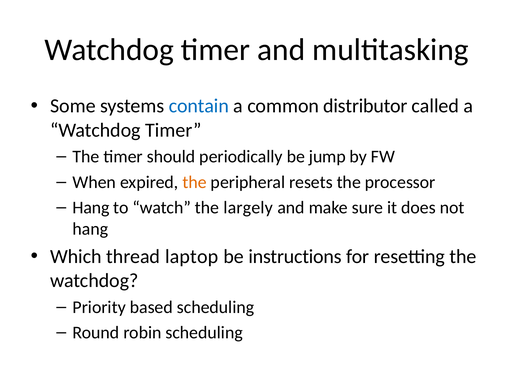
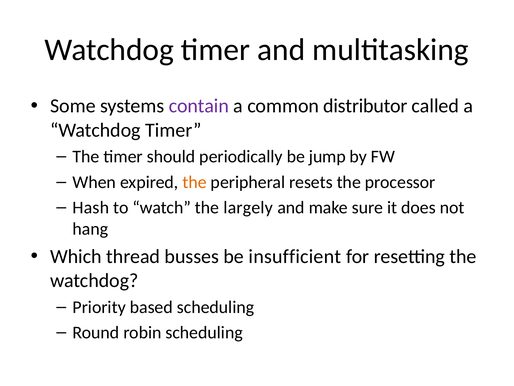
contain colour: blue -> purple
Hang at (91, 207): Hang -> Hash
laptop: laptop -> busses
instructions: instructions -> insufficient
